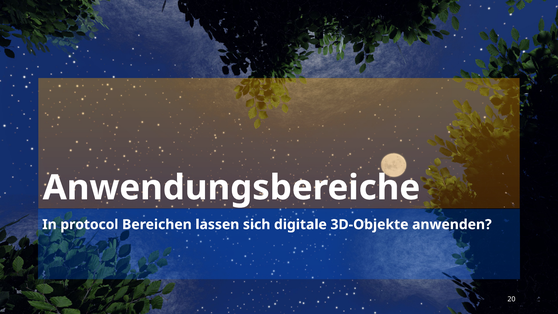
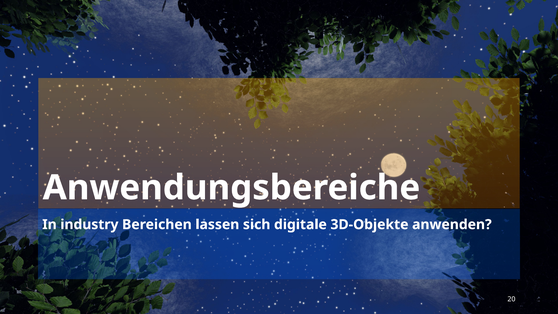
protocol: protocol -> industry
